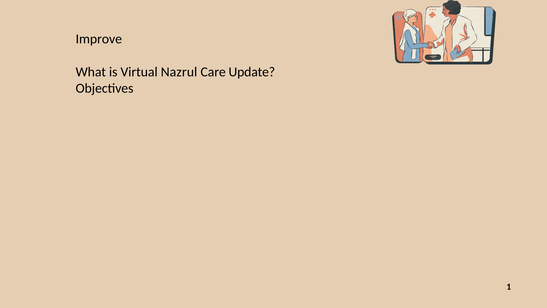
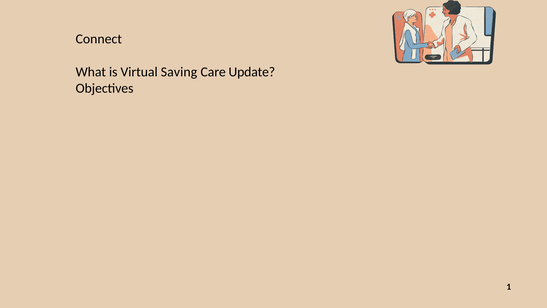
Improve: Improve -> Connect
Nazrul: Nazrul -> Saving
